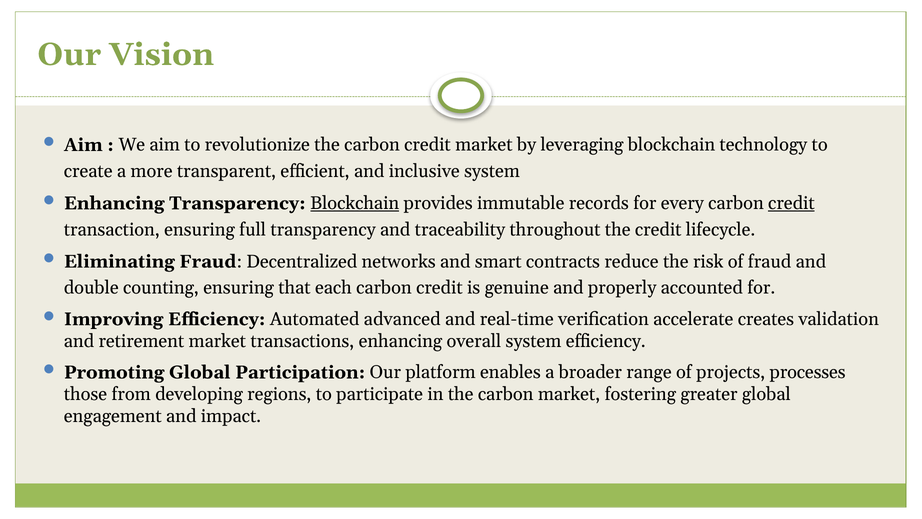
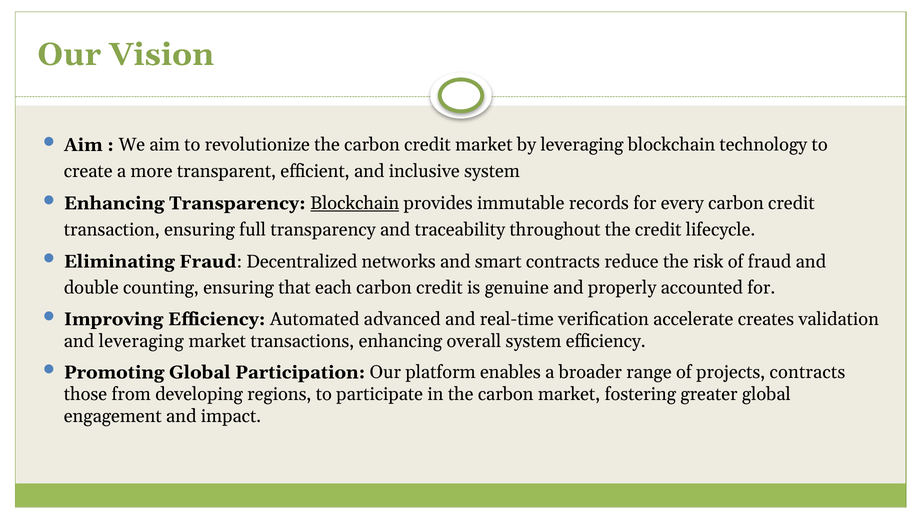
credit at (791, 203) underline: present -> none
and retirement: retirement -> leveraging
projects processes: processes -> contracts
